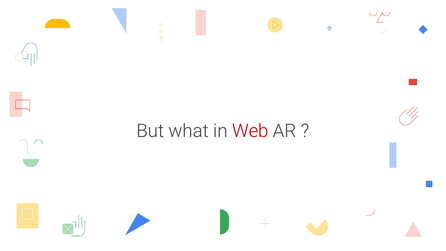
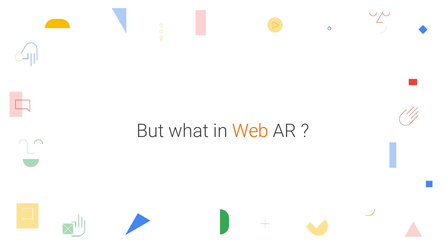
Web colour: red -> orange
